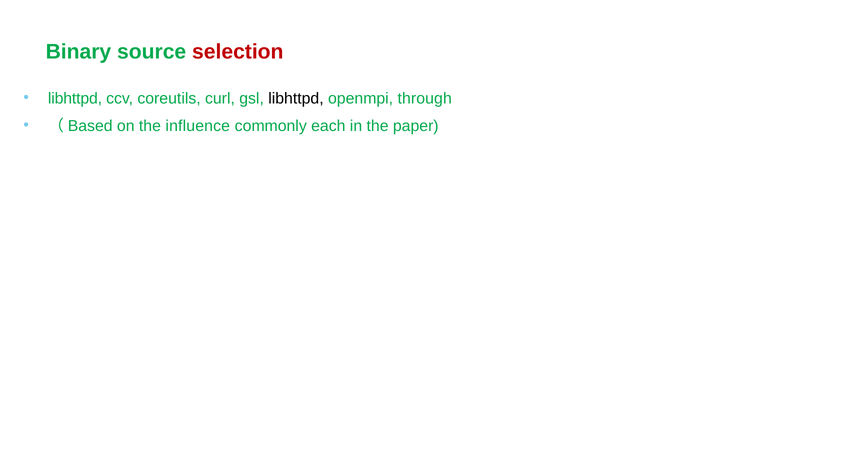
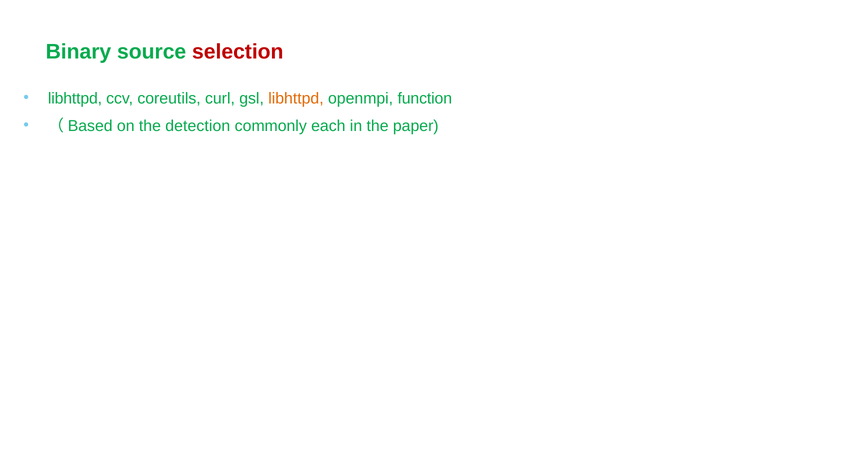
libhttpd at (296, 98) colour: black -> orange
through: through -> function
influence: influence -> detection
